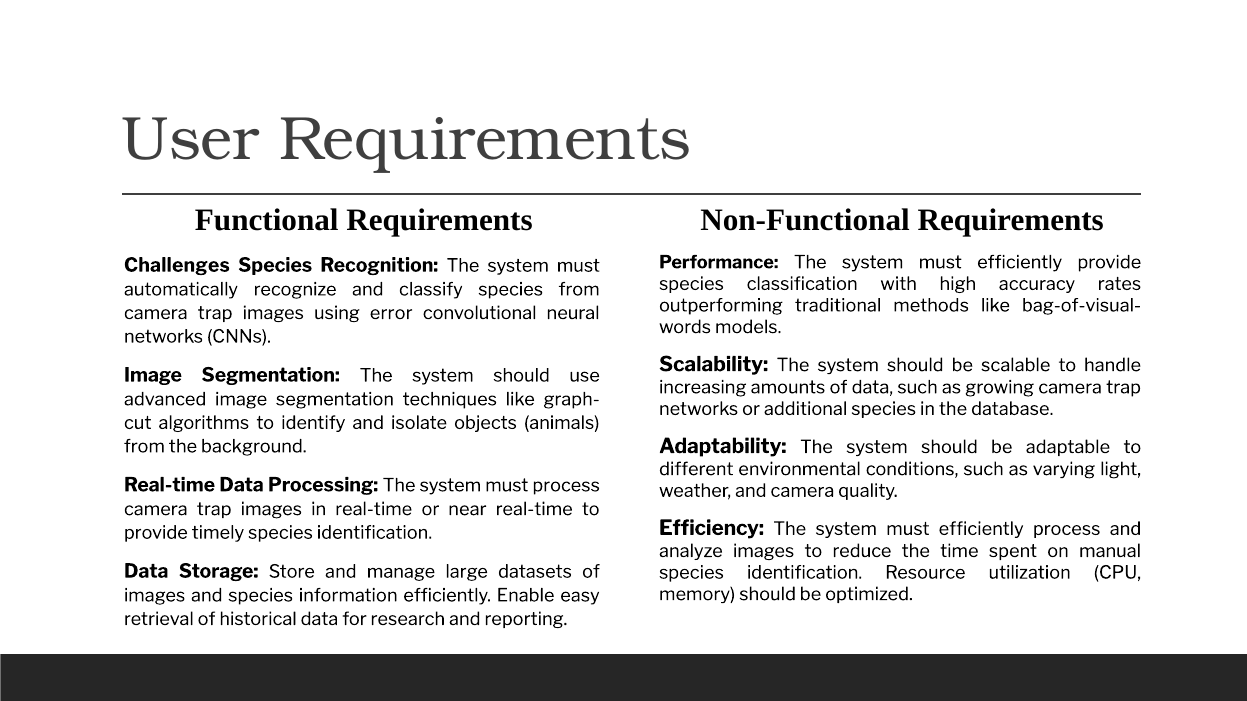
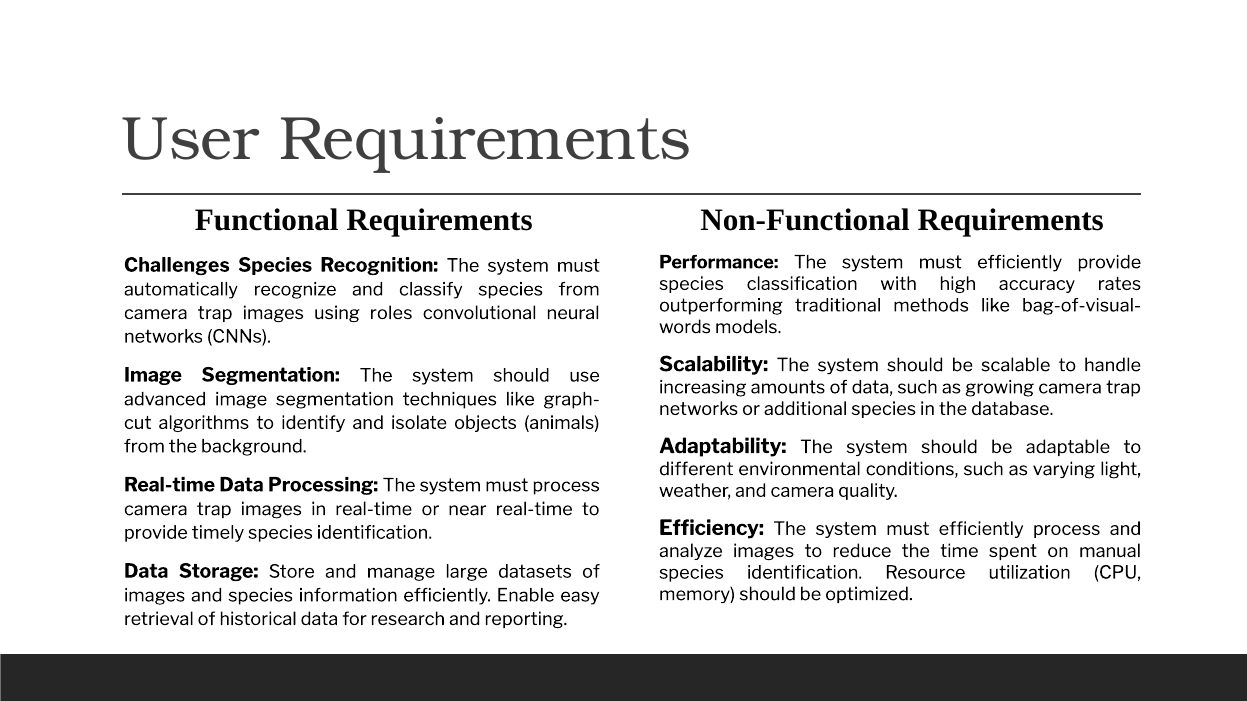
error: error -> roles
